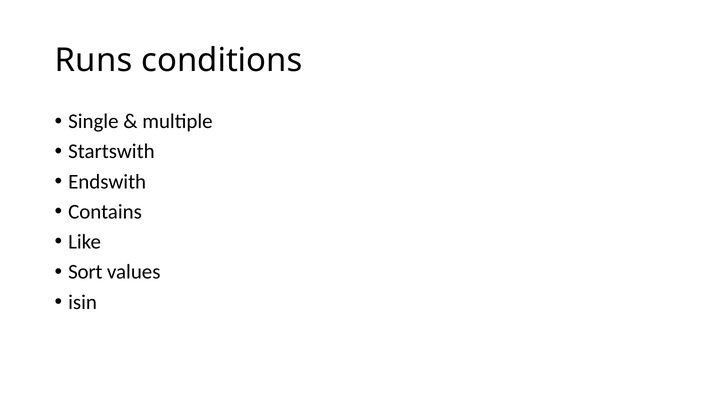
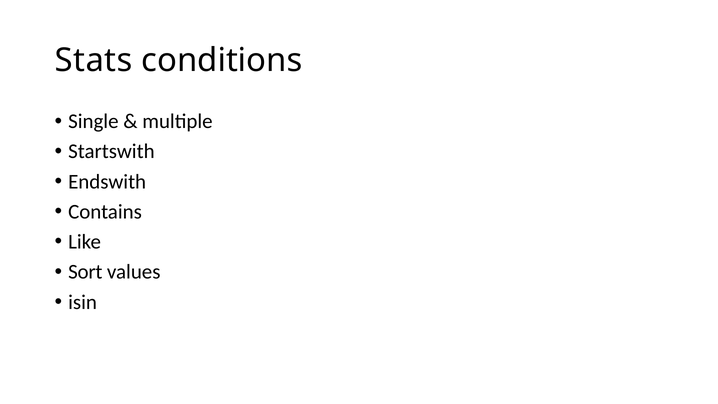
Runs: Runs -> Stats
